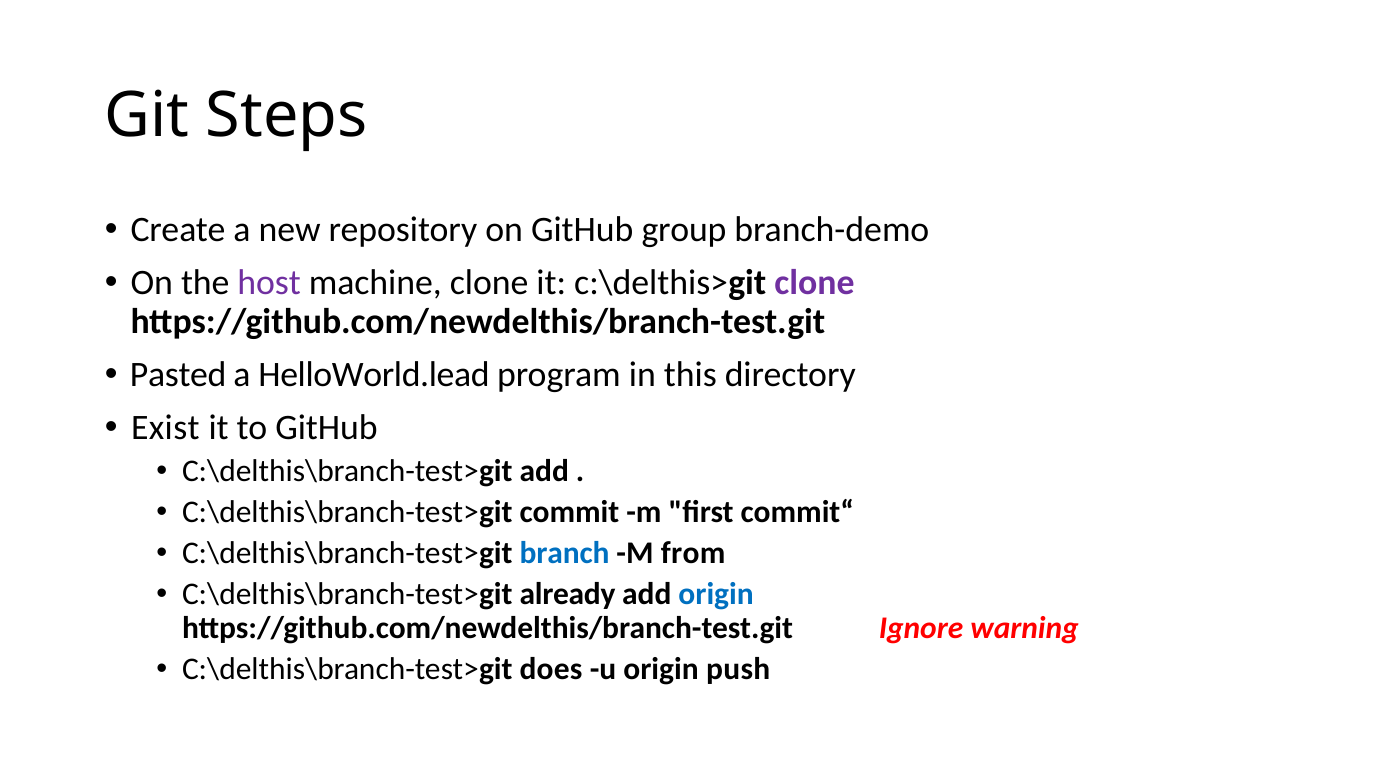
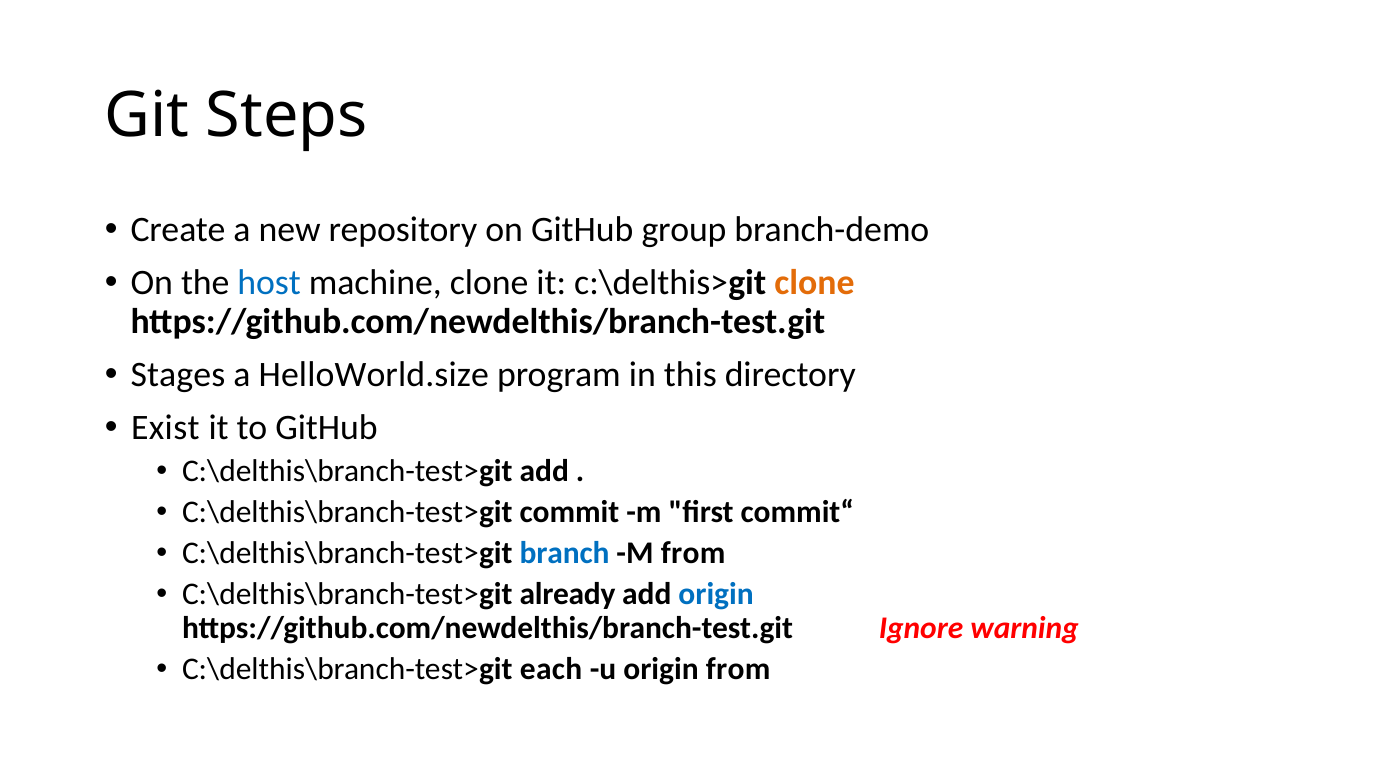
host colour: purple -> blue
clone at (814, 283) colour: purple -> orange
Pasted: Pasted -> Stages
HelloWorld.lead: HelloWorld.lead -> HelloWorld.size
does: does -> each
origin push: push -> from
